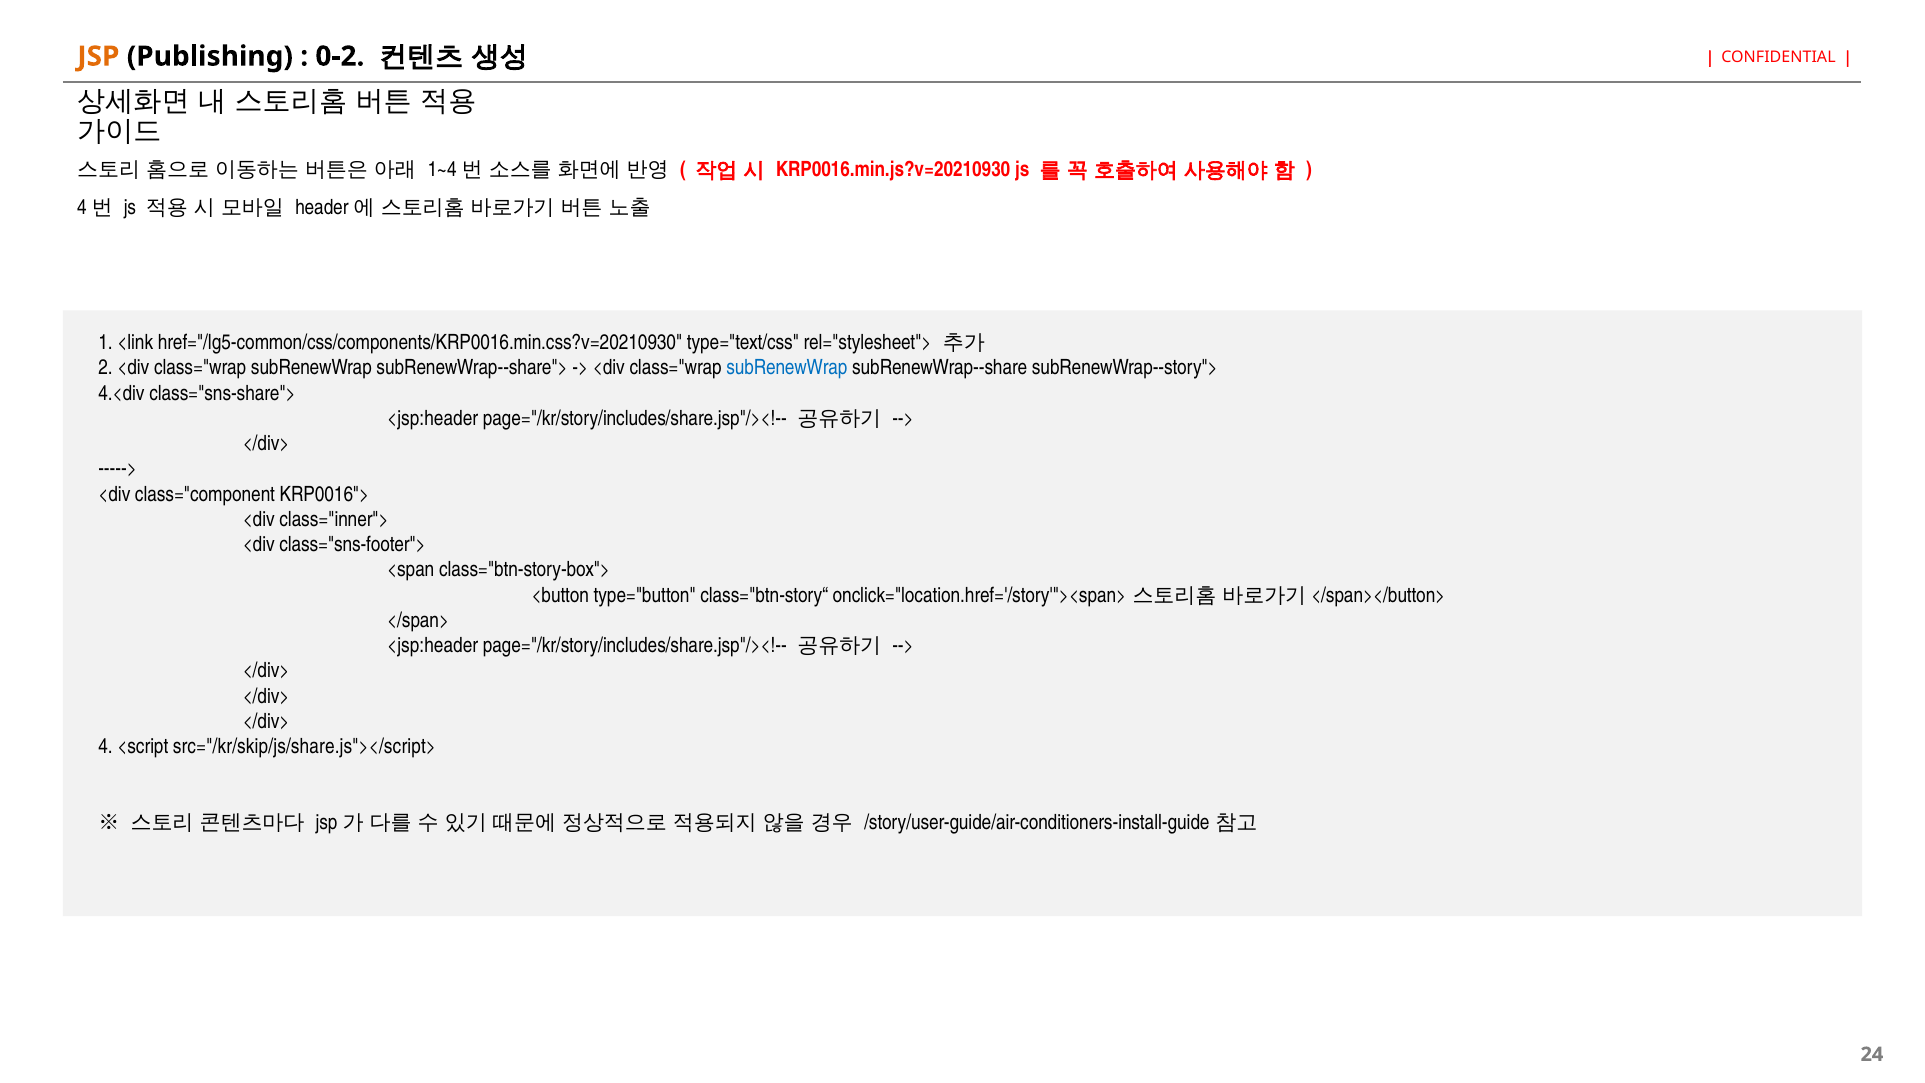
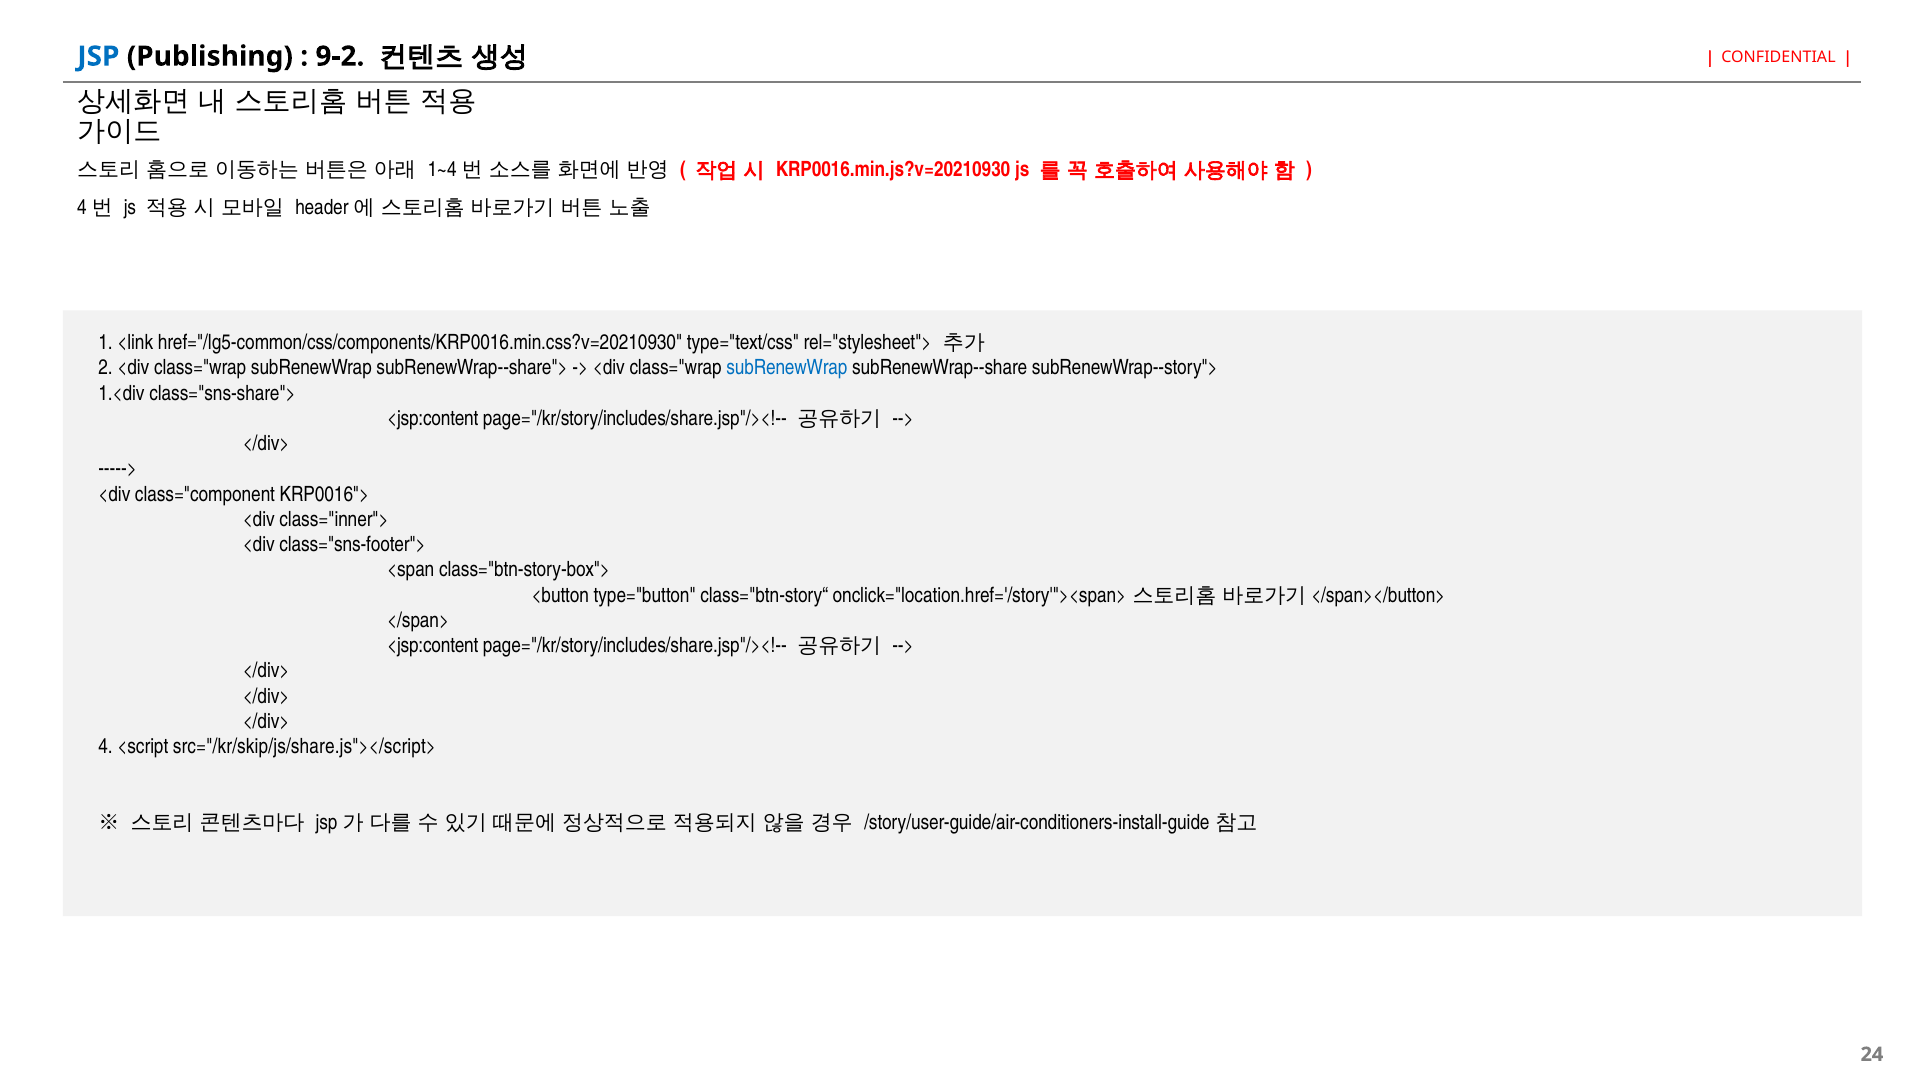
JSP colour: orange -> blue
0-2: 0-2 -> 9-2
4.<div: 4.<div -> 1.<div
<jsp:header at (433, 418): <jsp:header -> <jsp:content
<jsp:header at (433, 646): <jsp:header -> <jsp:content
